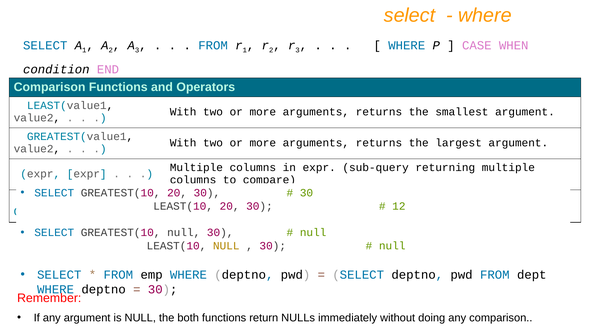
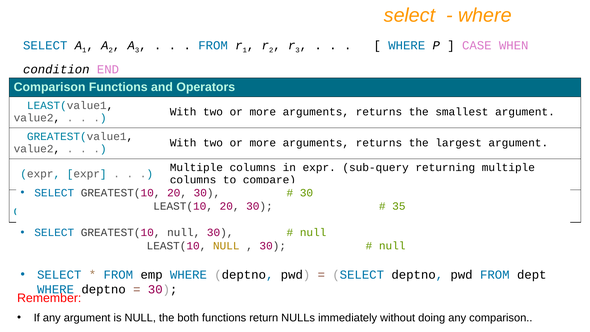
12: 12 -> 35
